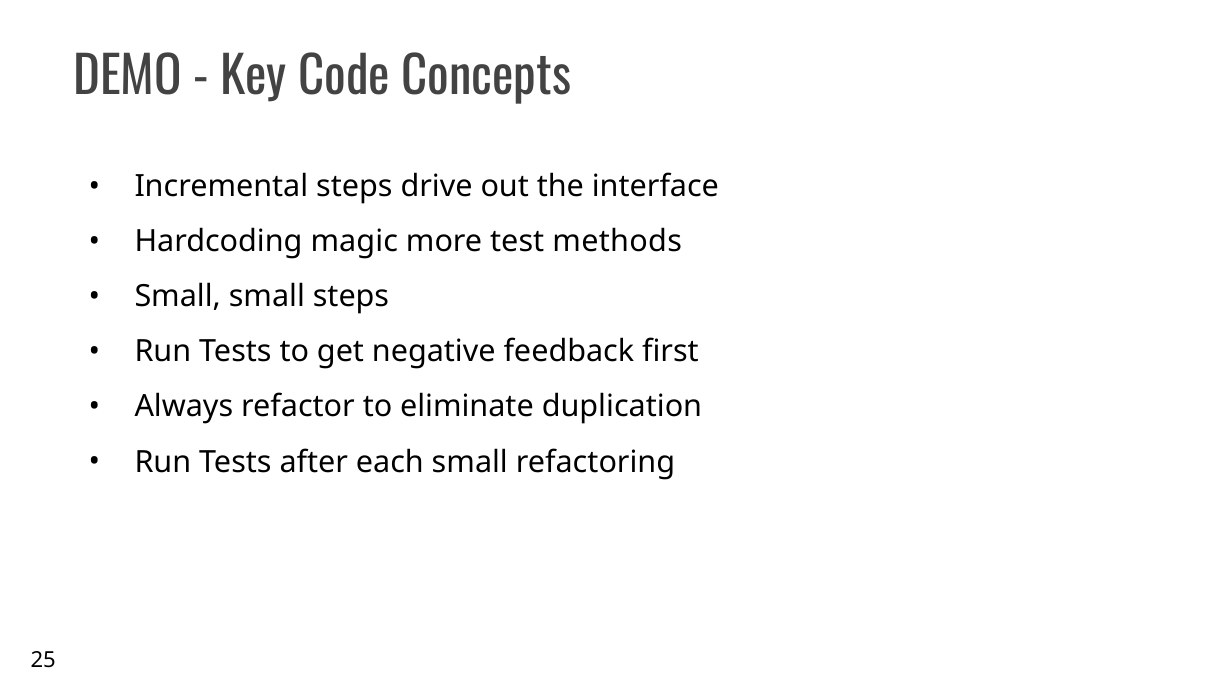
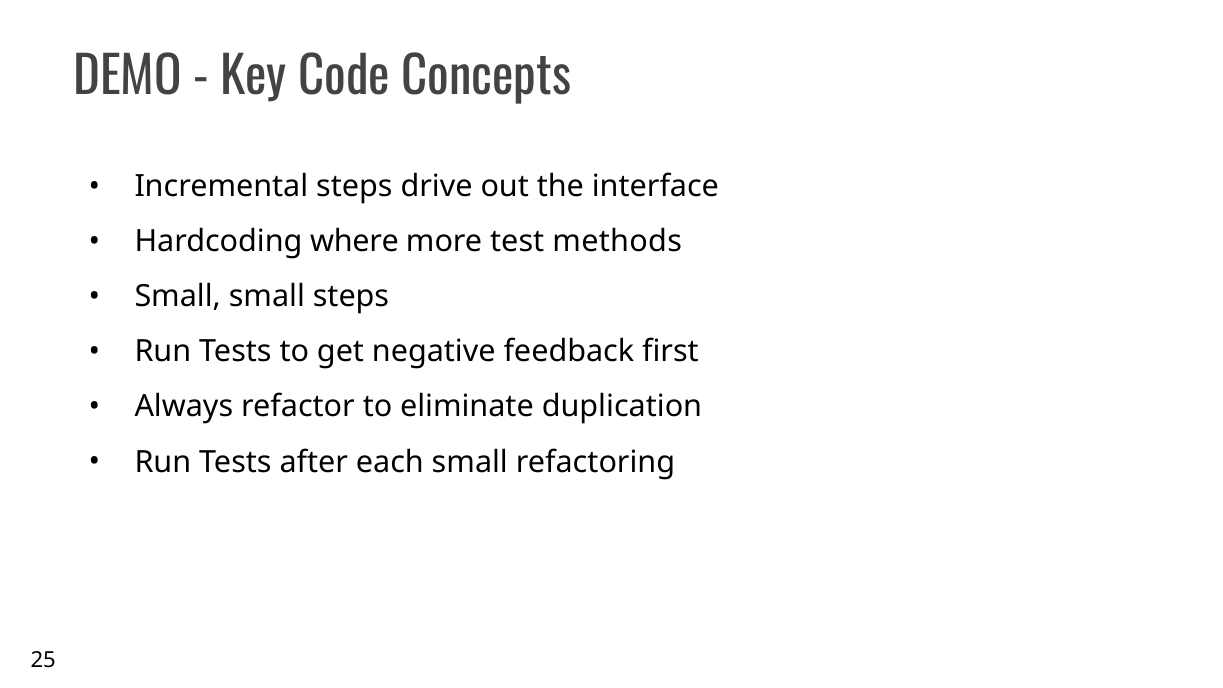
magic: magic -> where
